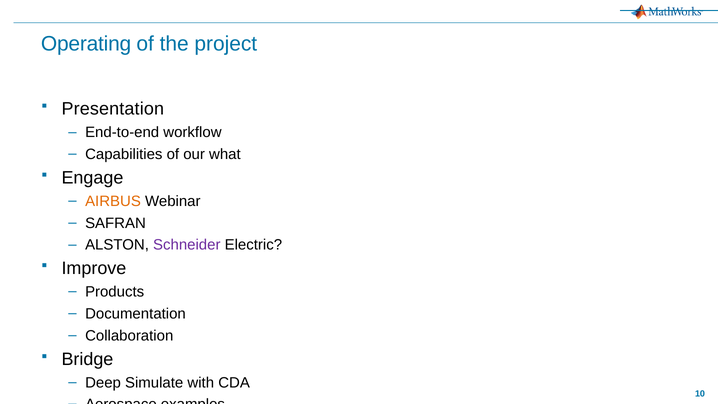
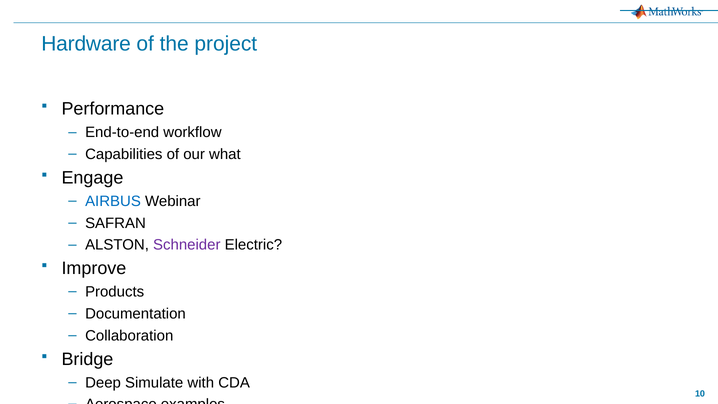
Operating: Operating -> Hardware
Presentation: Presentation -> Performance
AIRBUS colour: orange -> blue
